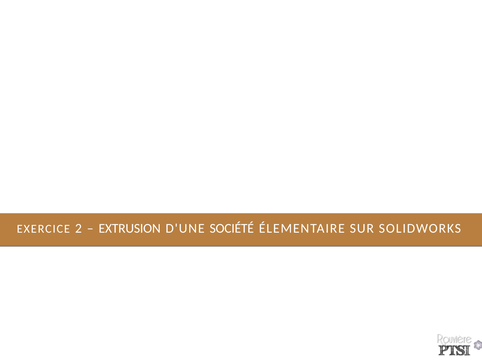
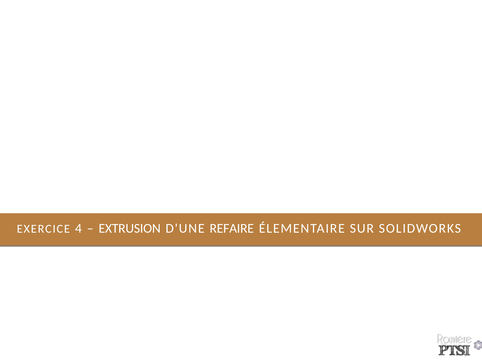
2: 2 -> 4
SOCIÉTÉ: SOCIÉTÉ -> REFAIRE
